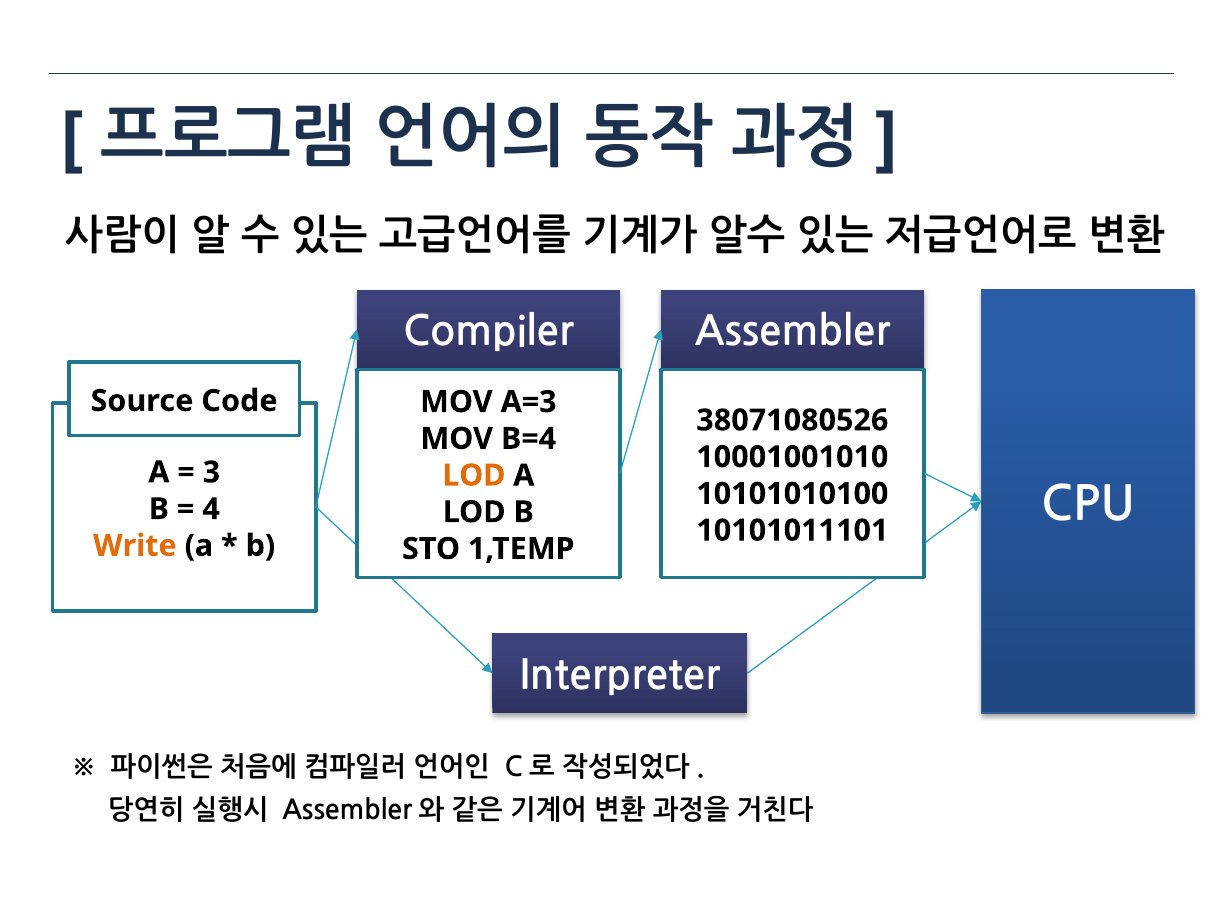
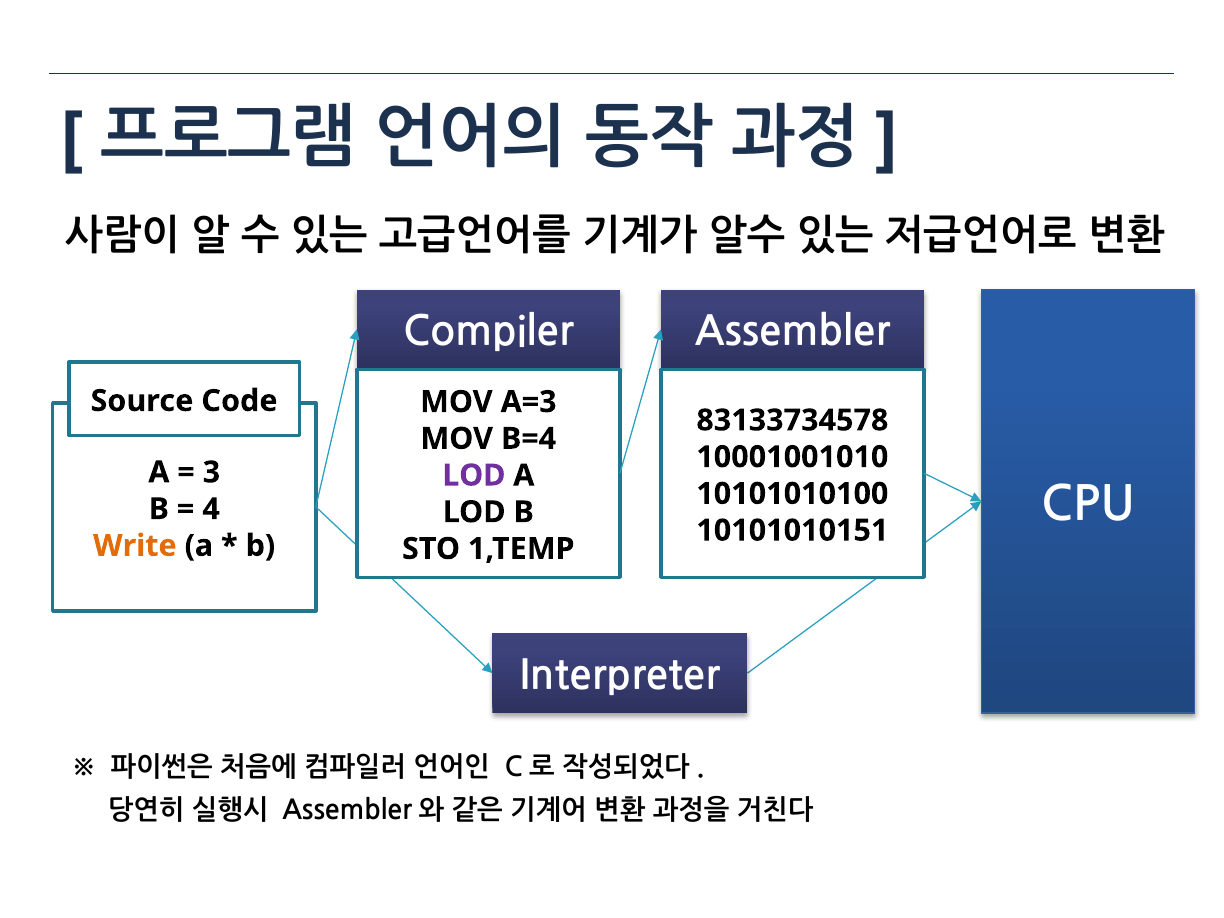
38071080526: 38071080526 -> 83133734578
LOD at (474, 475) colour: orange -> purple
10101011101: 10101011101 -> 10101010151
